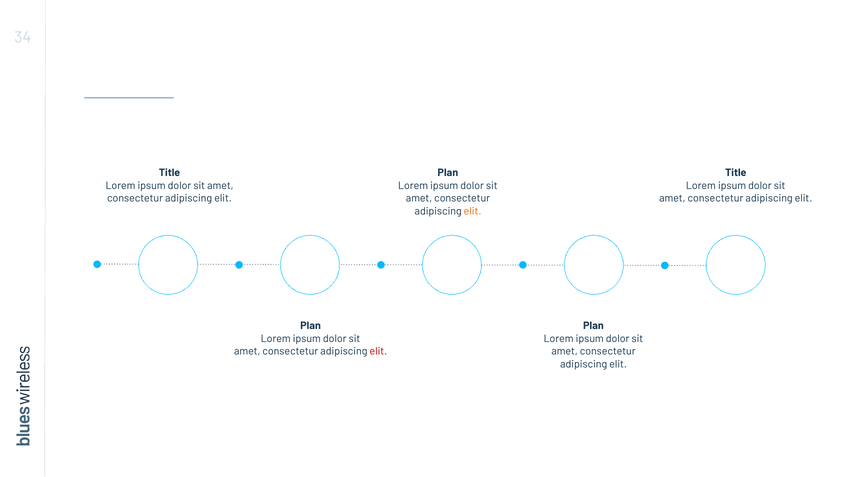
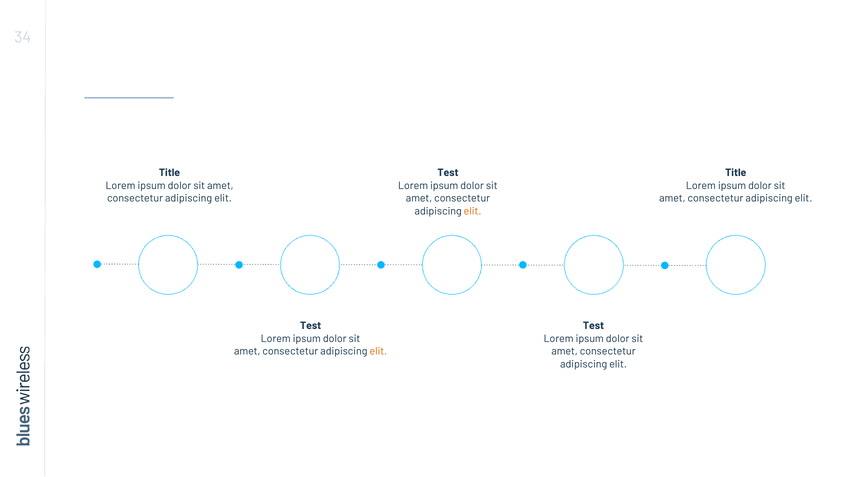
Plan at (448, 173): Plan -> Test
Plan at (311, 326): Plan -> Test
Plan at (593, 326): Plan -> Test
elit at (378, 351) colour: red -> orange
